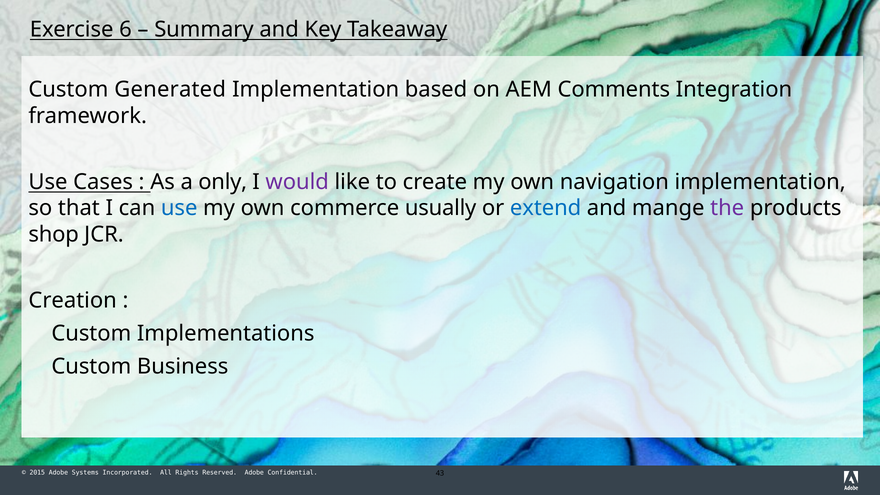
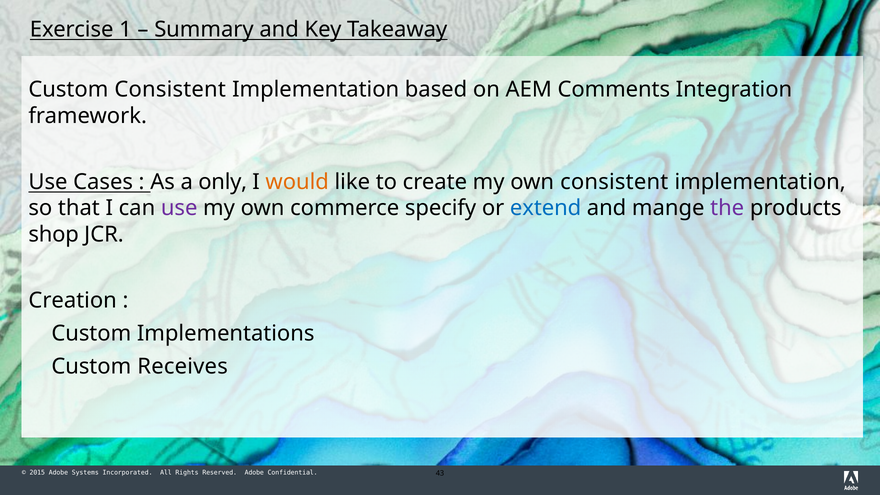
6: 6 -> 1
Custom Generated: Generated -> Consistent
would colour: purple -> orange
own navigation: navigation -> consistent
use at (179, 208) colour: blue -> purple
usually: usually -> specify
Business: Business -> Receives
